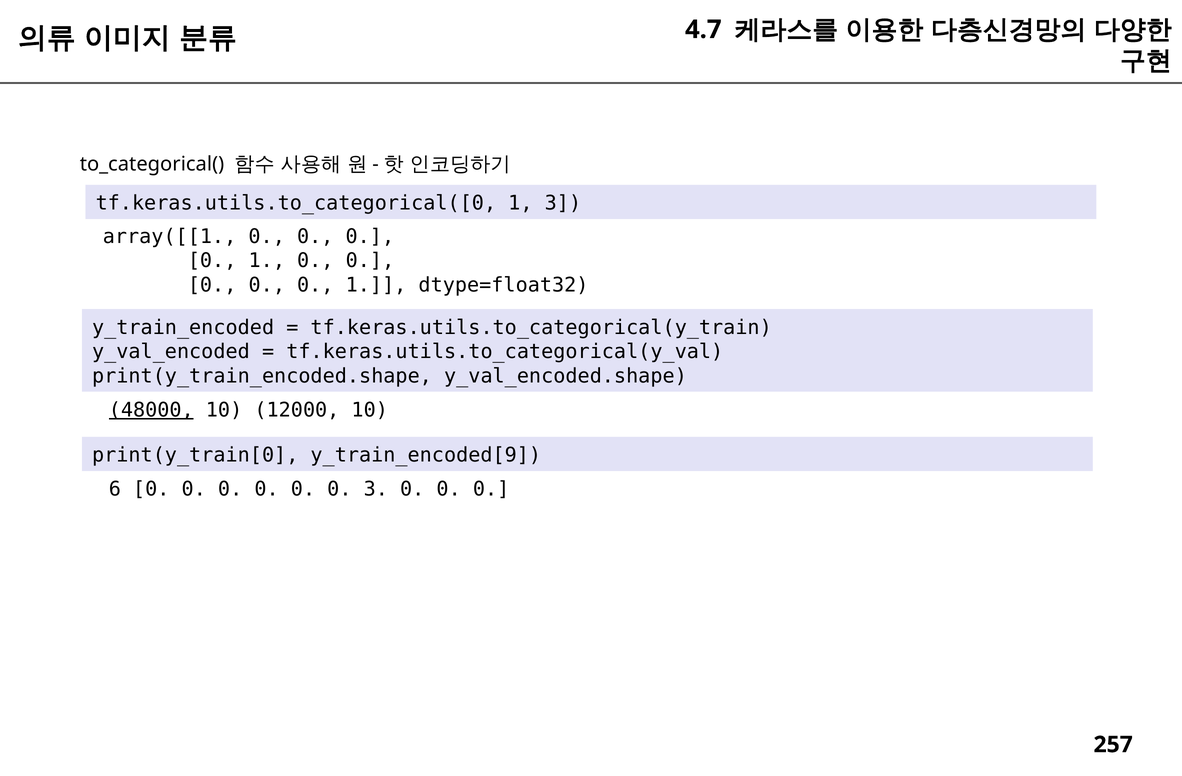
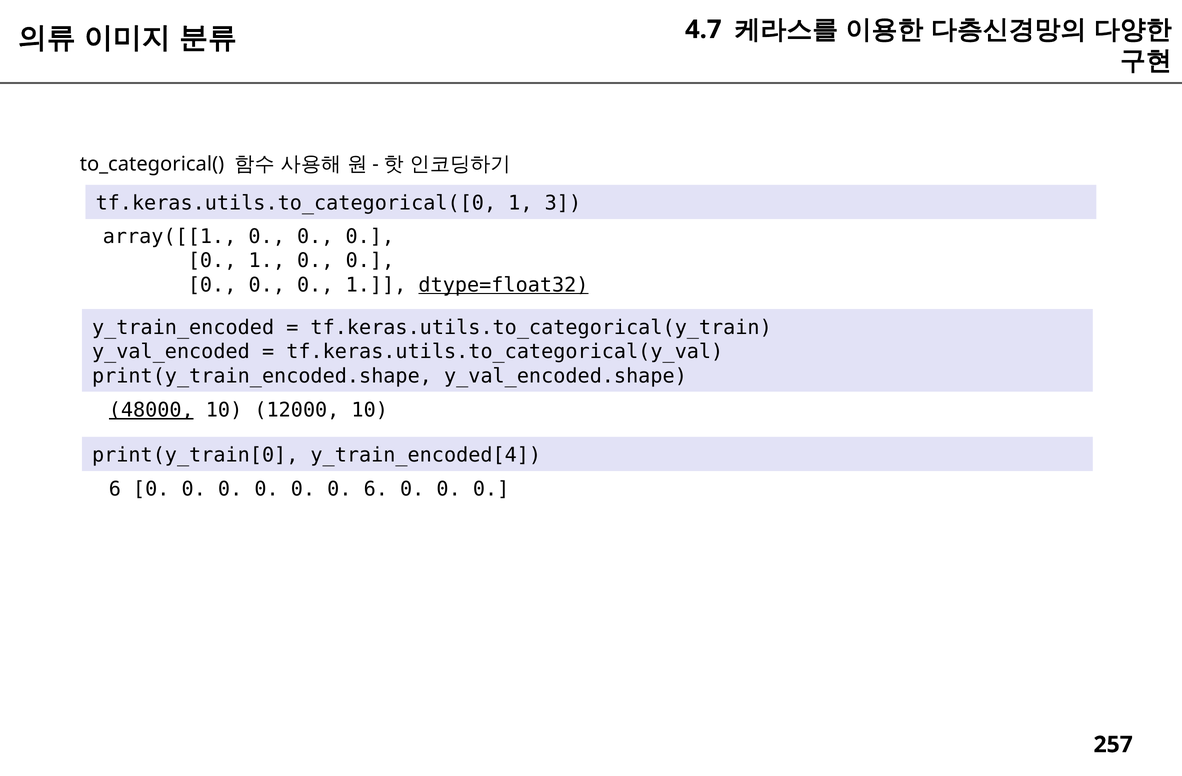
dtype=float32 underline: none -> present
y_train_encoded[9: y_train_encoded[9 -> y_train_encoded[4
0 3: 3 -> 6
